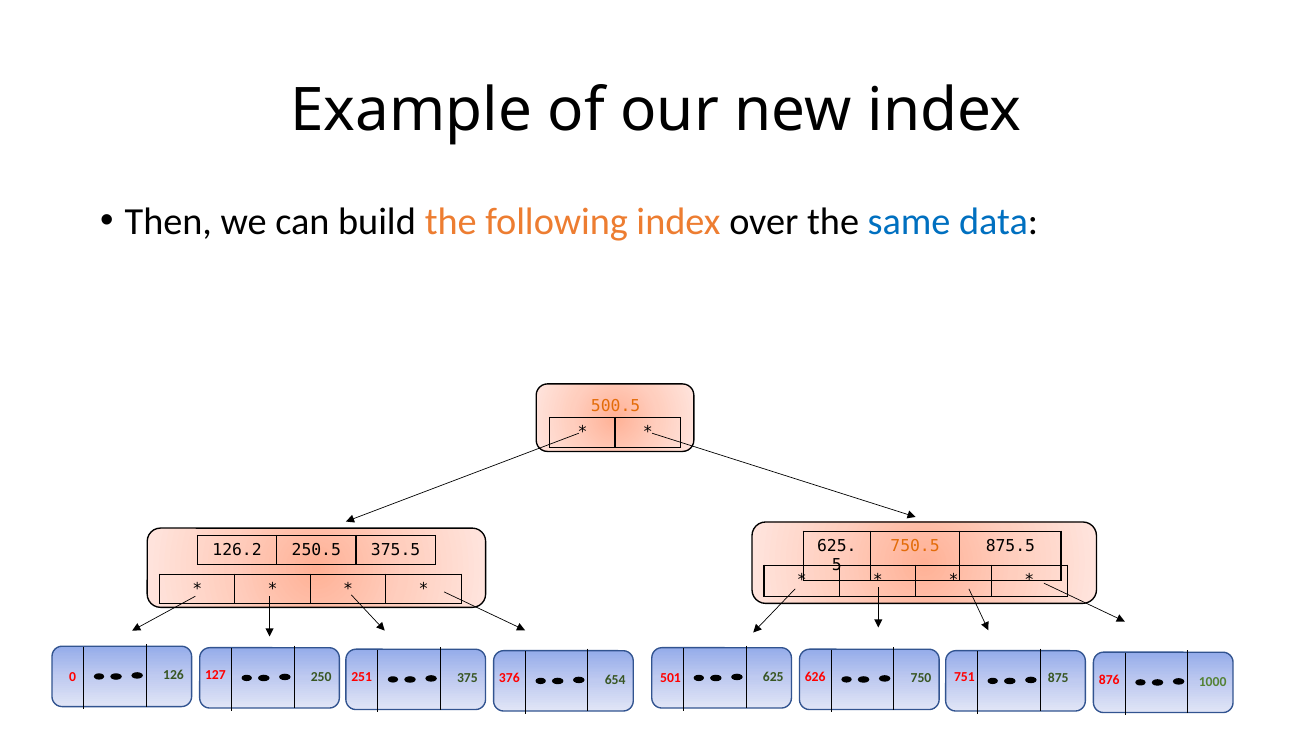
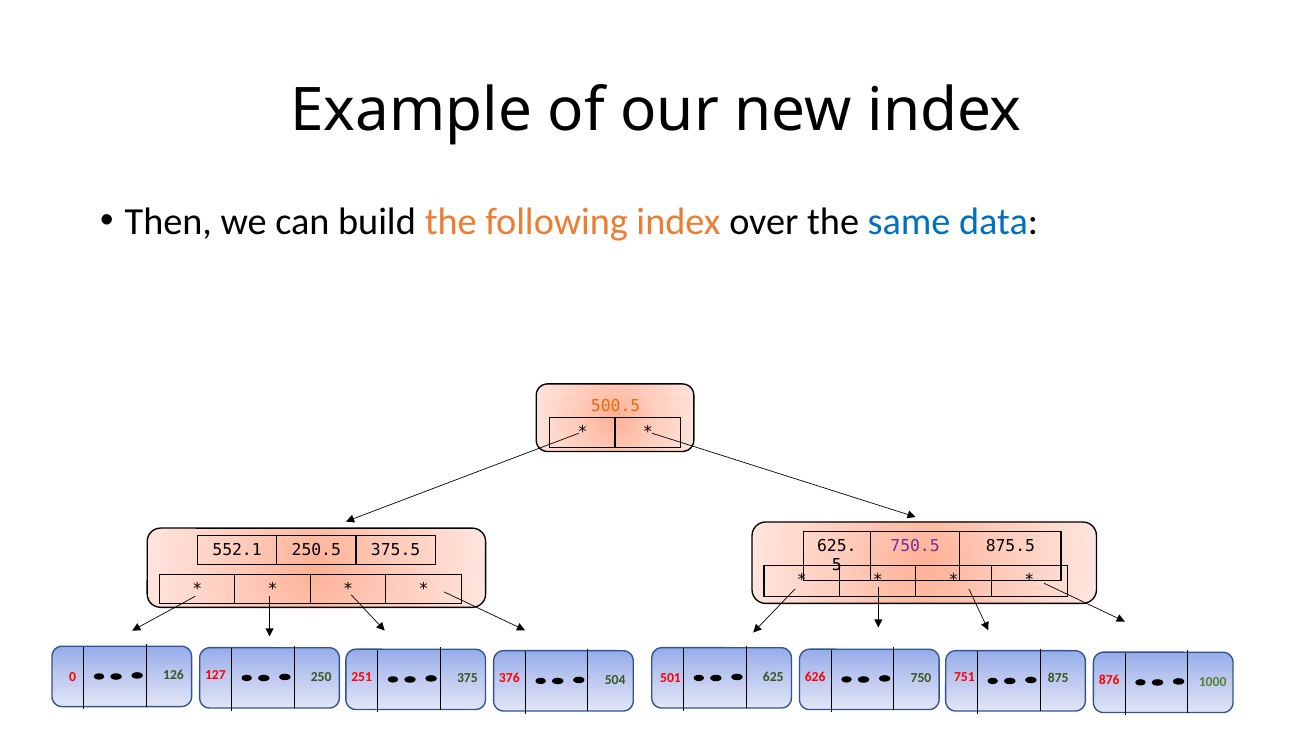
750.5 colour: orange -> purple
126.2: 126.2 -> 552.1
654: 654 -> 504
